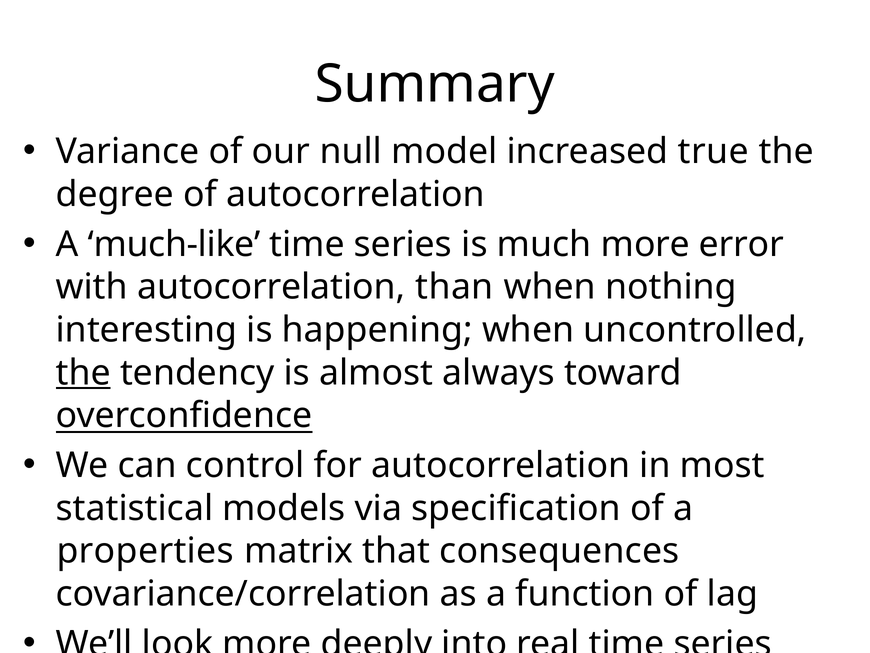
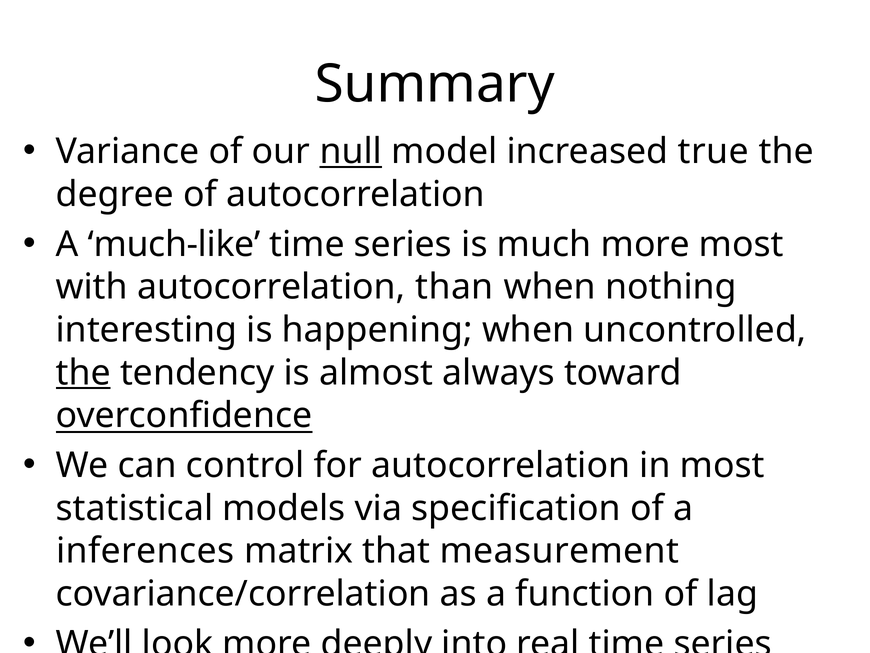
null underline: none -> present
more error: error -> most
properties: properties -> inferences
consequences: consequences -> measurement
